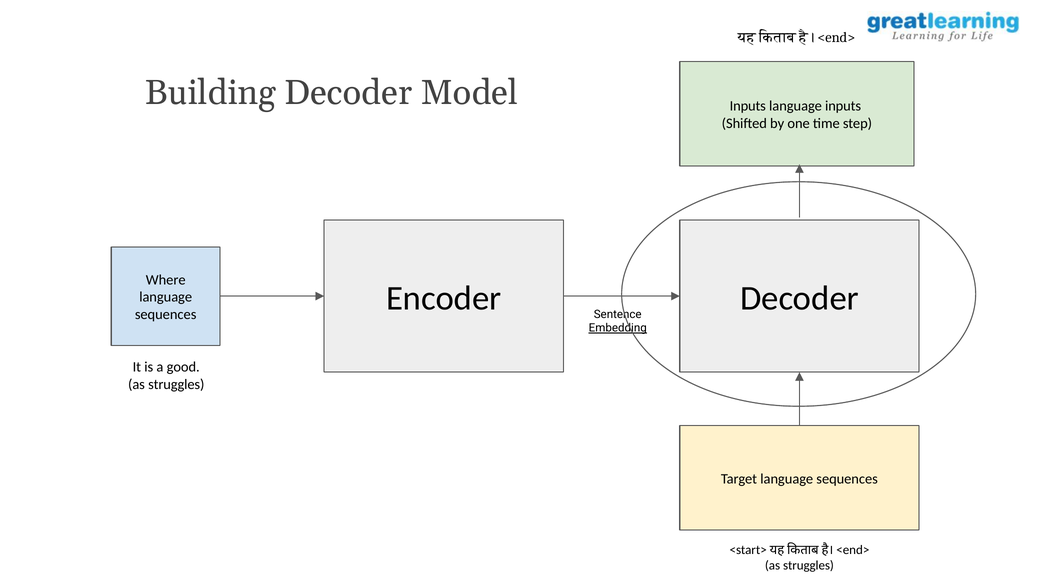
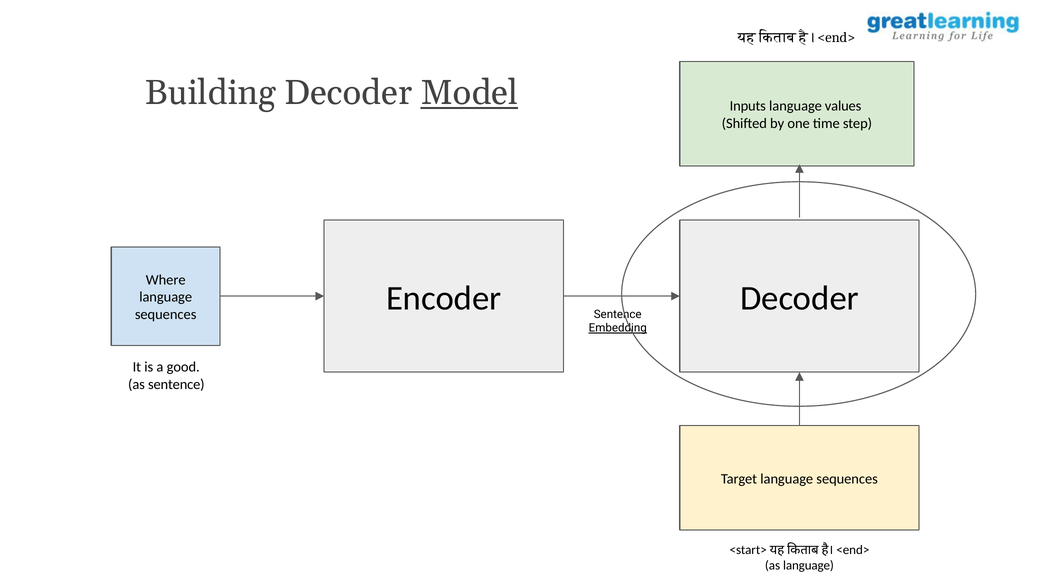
Model underline: none -> present
language inputs: inputs -> values
struggles at (176, 385): struggles -> sentence
struggles at (808, 566): struggles -> language
